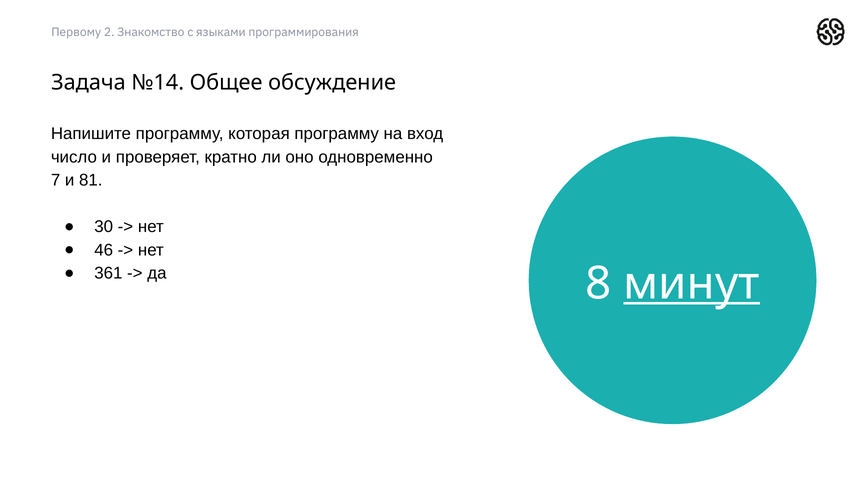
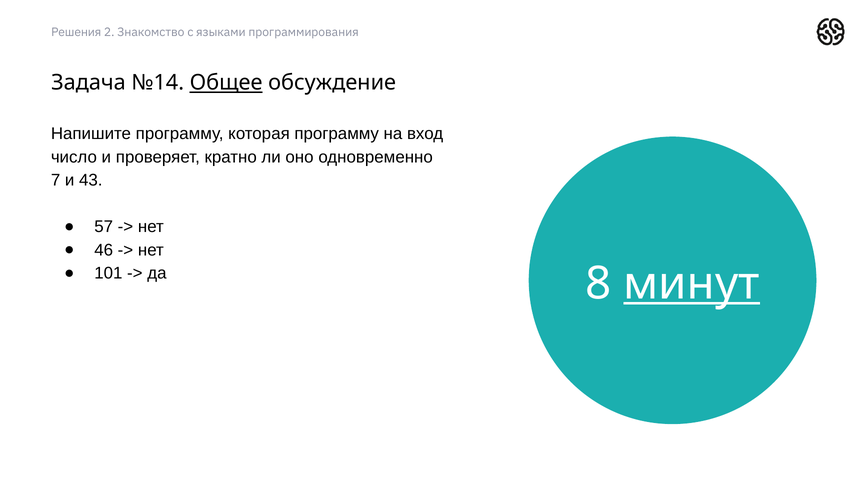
Первому: Первому -> Решения
Общее underline: none -> present
81: 81 -> 43
30: 30 -> 57
361: 361 -> 101
